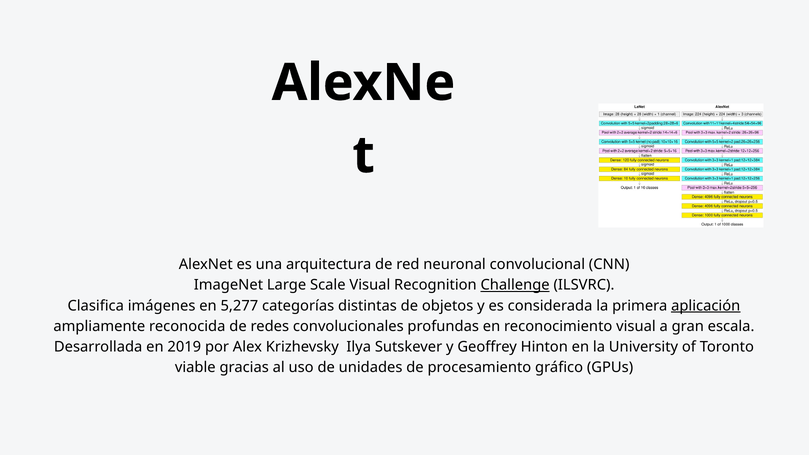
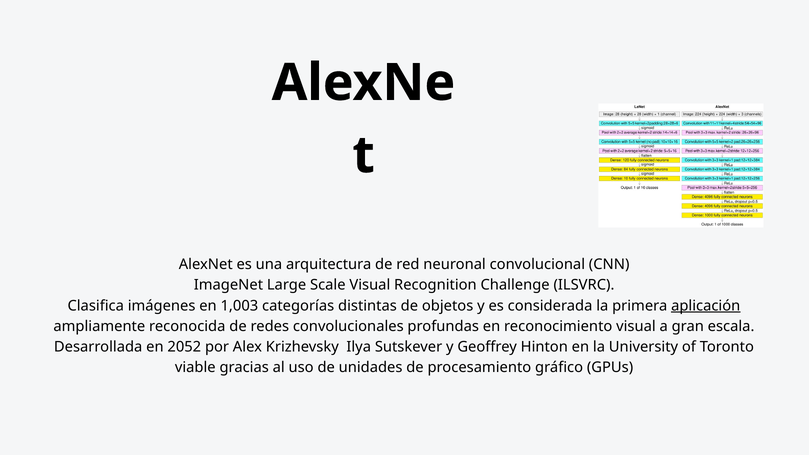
Challenge underline: present -> none
5,277: 5,277 -> 1,003
2019: 2019 -> 2052
